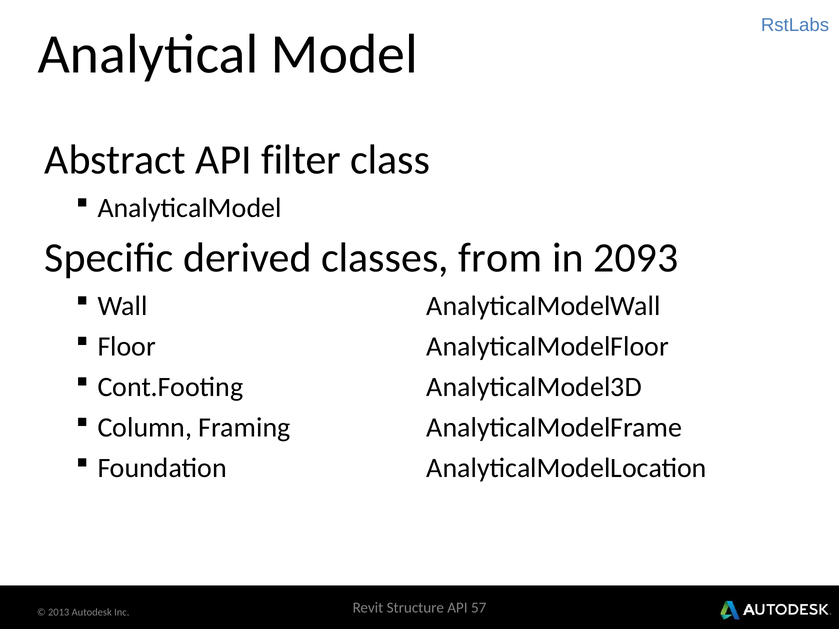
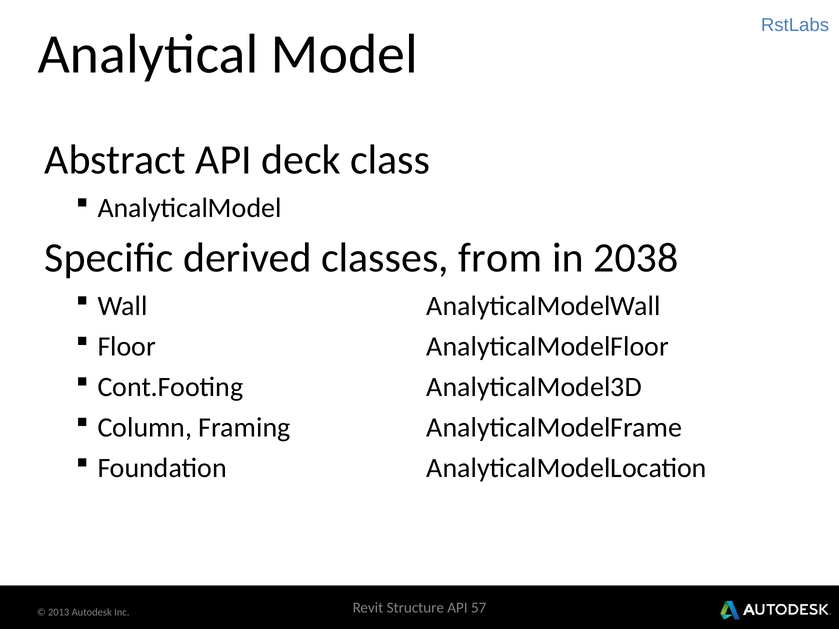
filter: filter -> deck
2093: 2093 -> 2038
